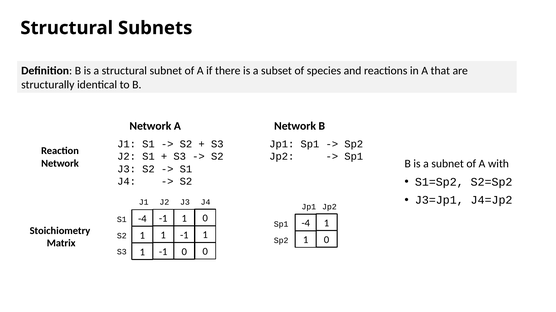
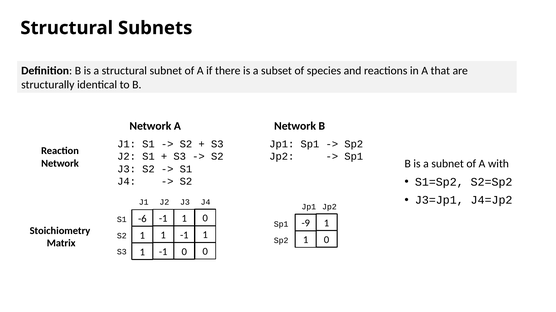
-4 at (142, 219): -4 -> -6
-4 at (306, 224): -4 -> -9
